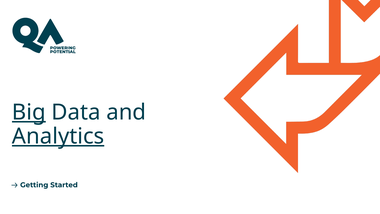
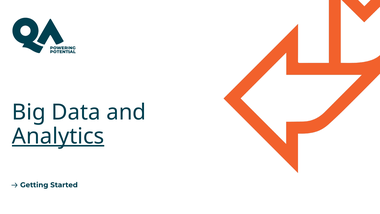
Big underline: present -> none
